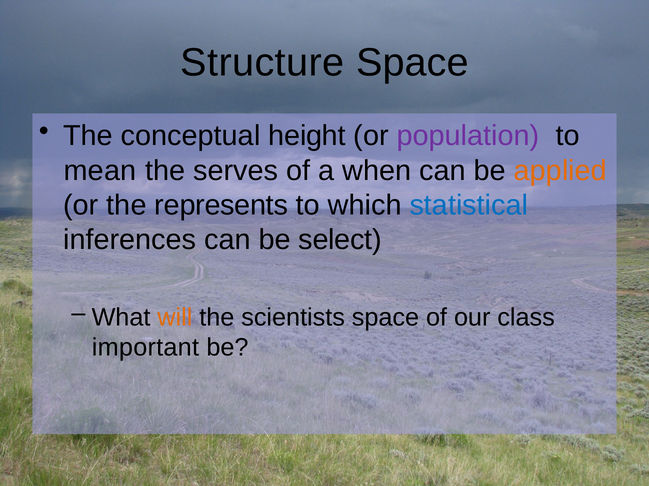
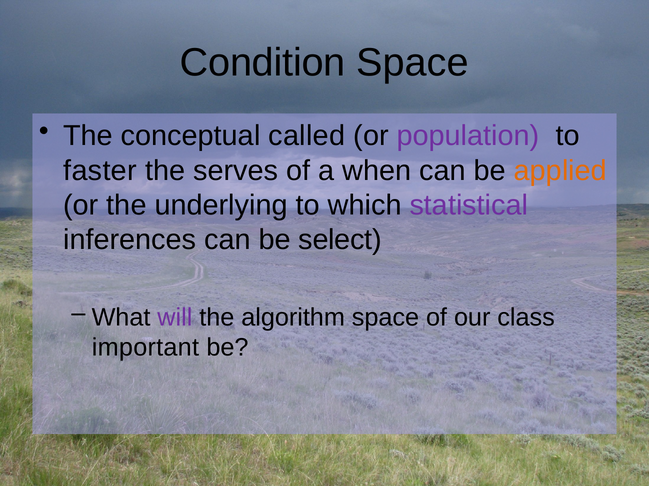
Structure: Structure -> Condition
height: height -> called
mean: mean -> faster
represents: represents -> underlying
statistical colour: blue -> purple
will colour: orange -> purple
scientists: scientists -> algorithm
